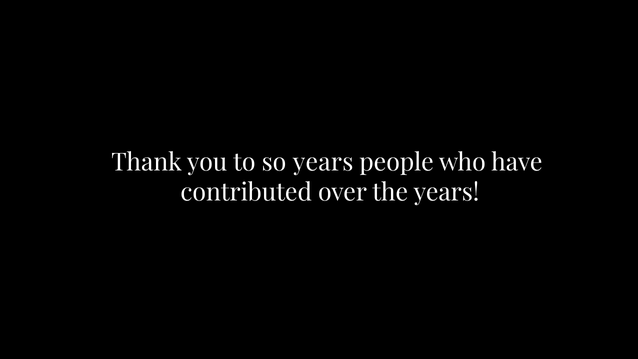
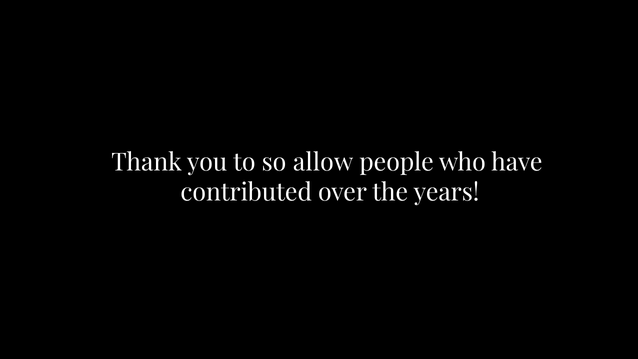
so years: years -> allow
